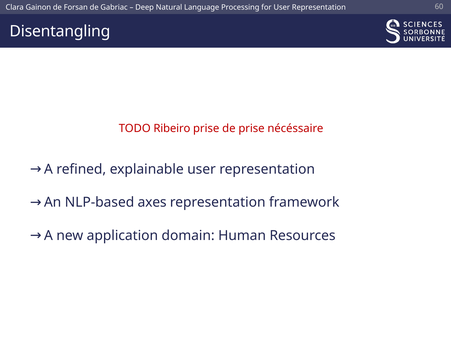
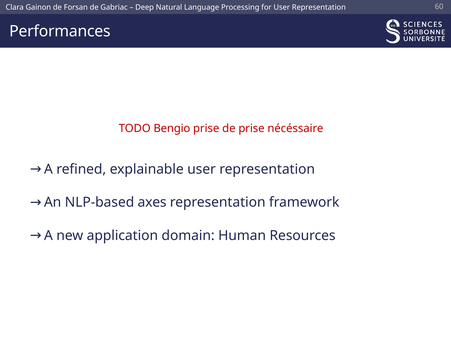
Disentangling: Disentangling -> Performances
Ribeiro: Ribeiro -> Bengio
